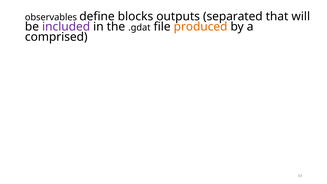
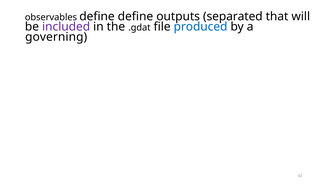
define blocks: blocks -> define
produced colour: orange -> blue
comprised: comprised -> governing
